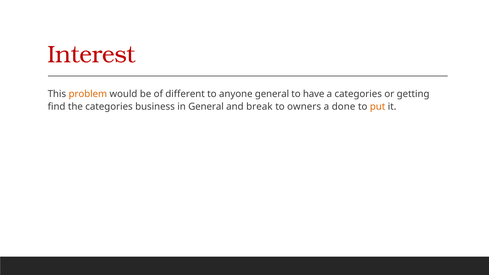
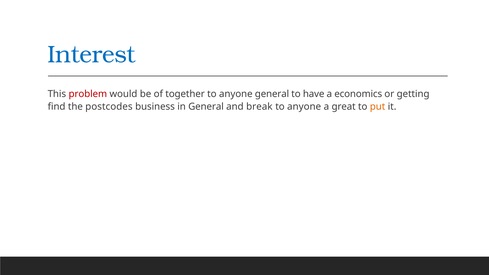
Interest colour: red -> blue
problem colour: orange -> red
different: different -> together
a categories: categories -> economics
the categories: categories -> postcodes
owners at (304, 107): owners -> anyone
done: done -> great
